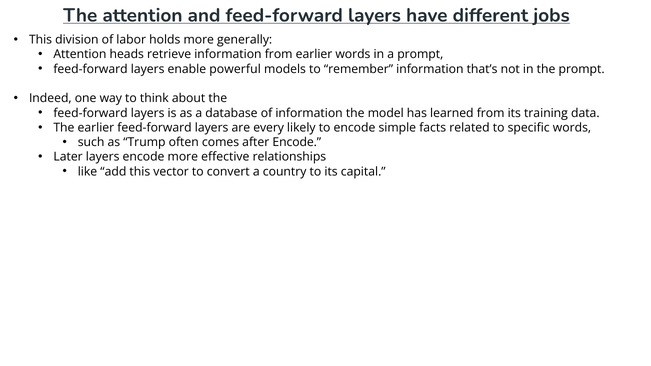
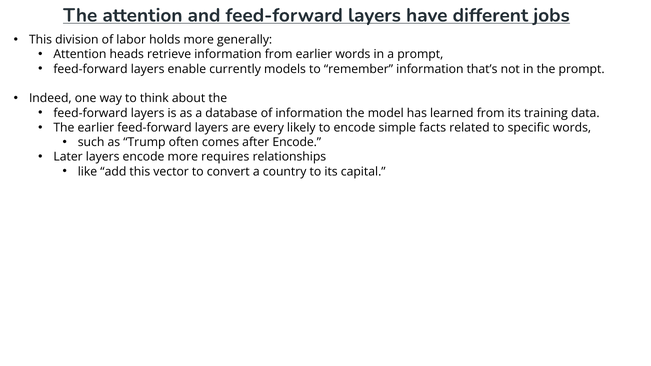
powerful: powerful -> currently
effective: effective -> requires
